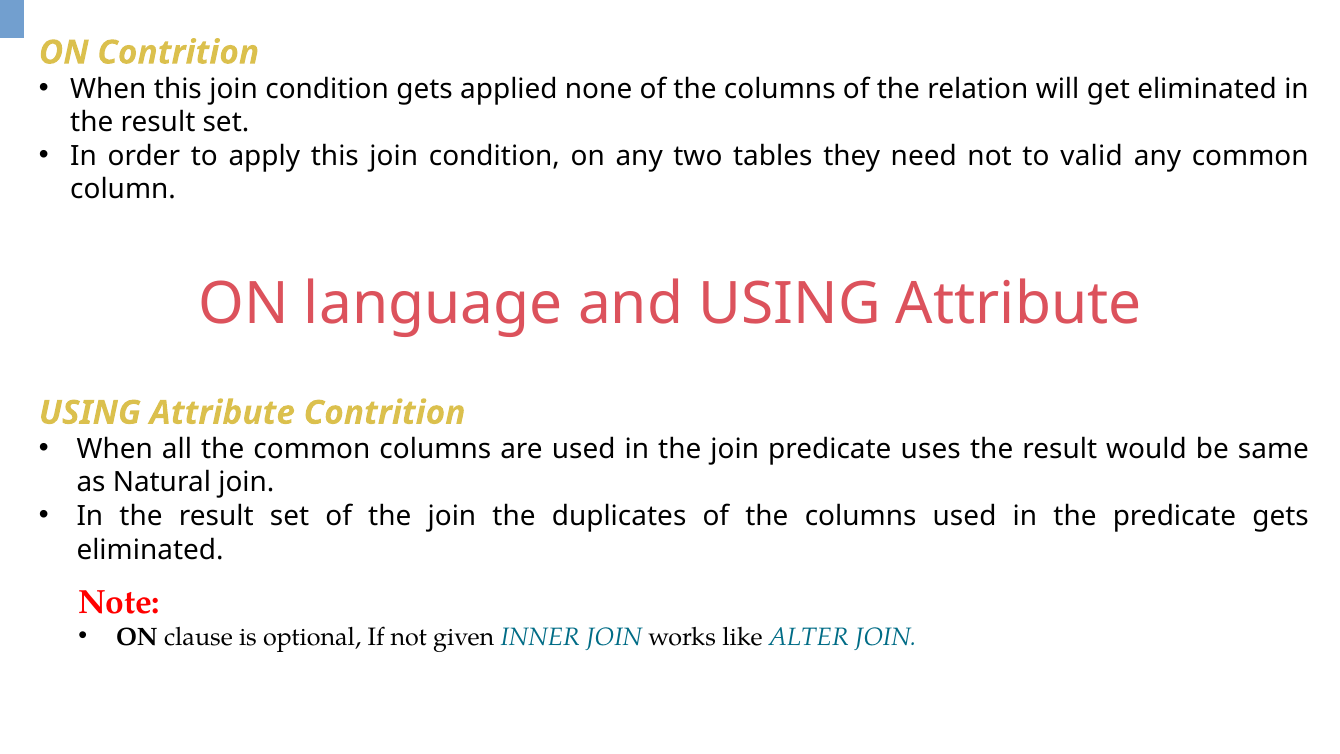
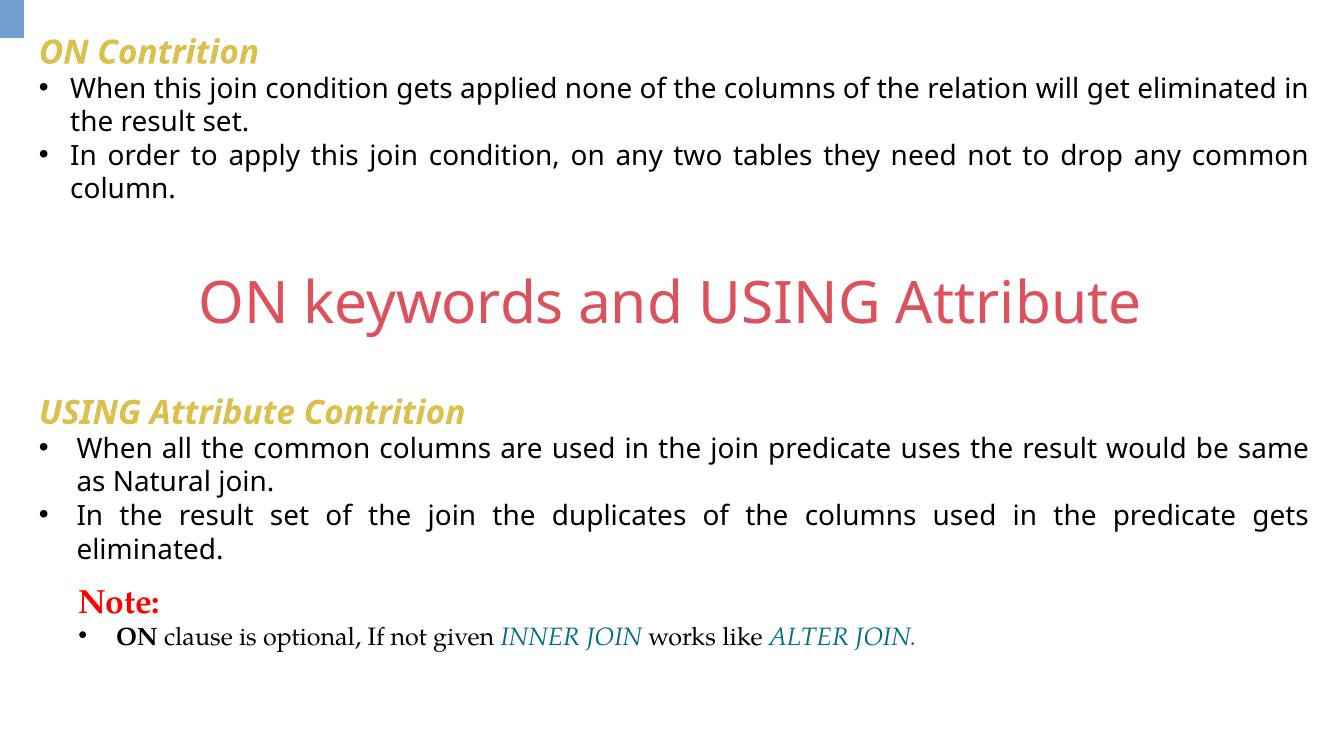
valid: valid -> drop
language: language -> keywords
